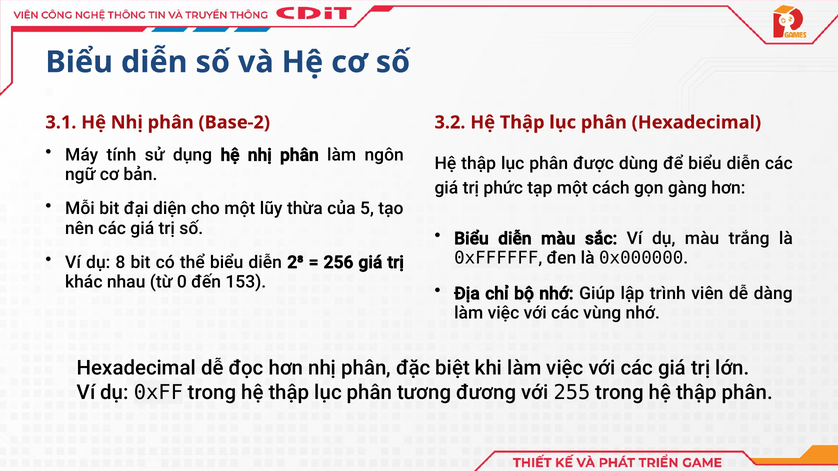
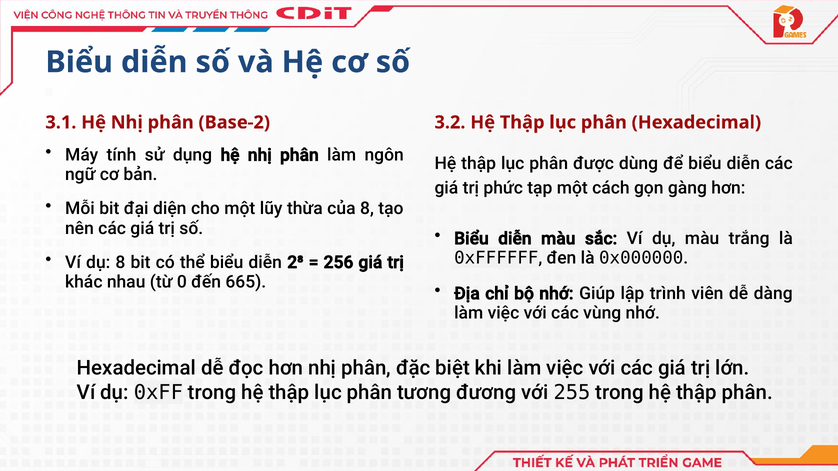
của 5: 5 -> 8
153: 153 -> 665
